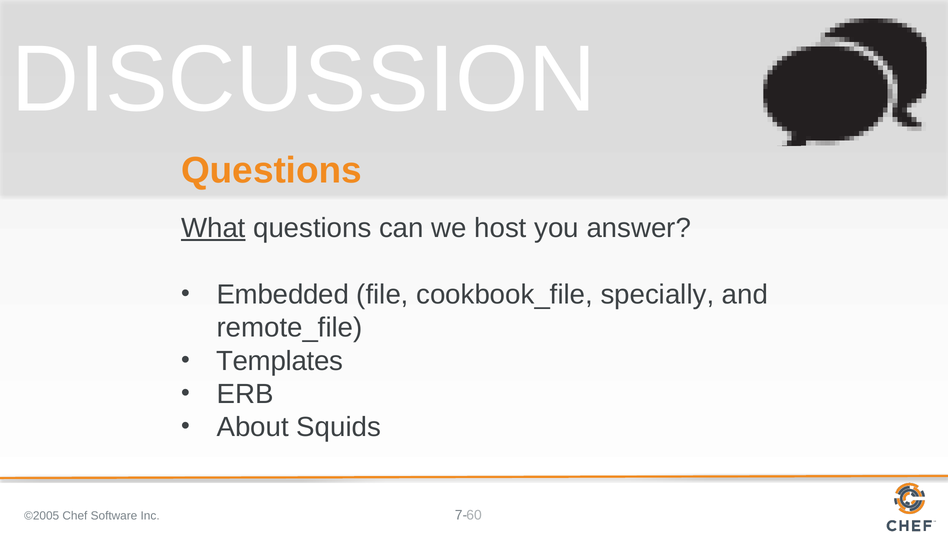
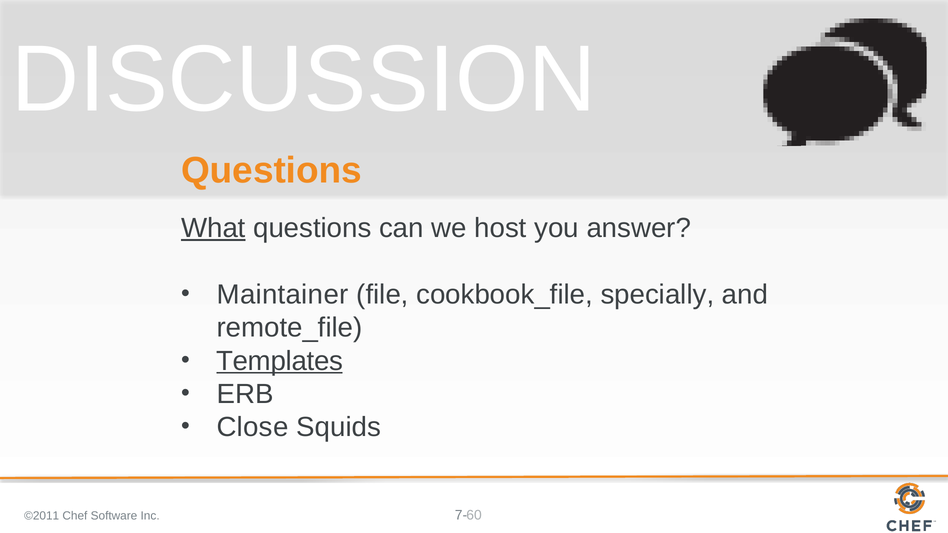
Embedded: Embedded -> Maintainer
Templates underline: none -> present
About: About -> Close
©2005: ©2005 -> ©2011
